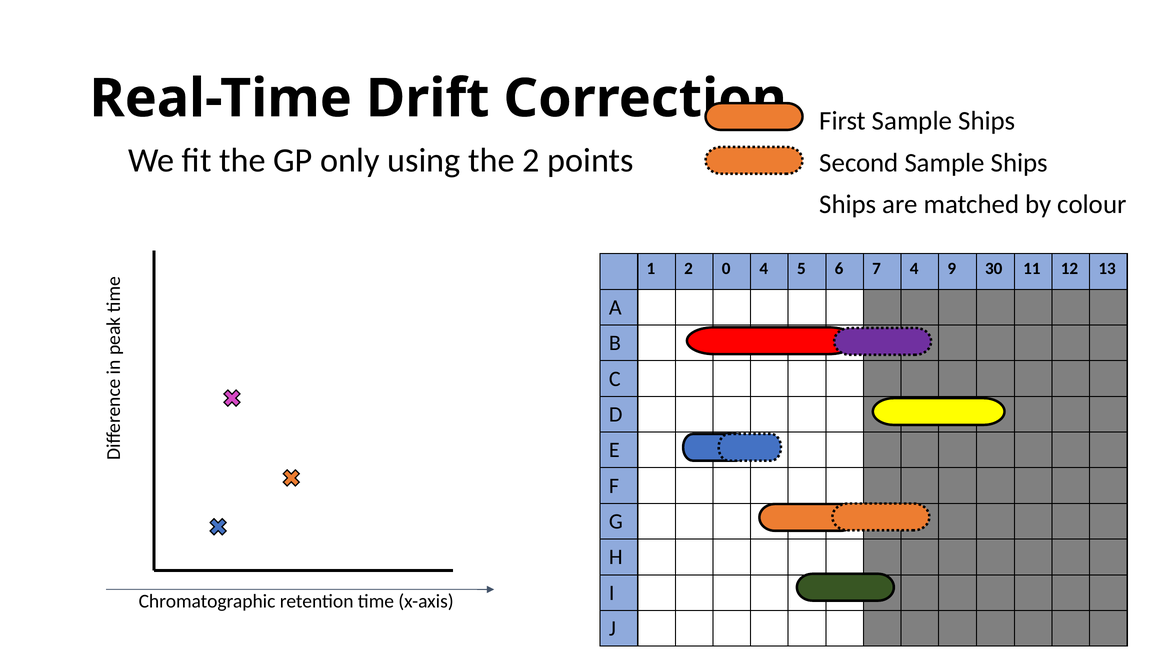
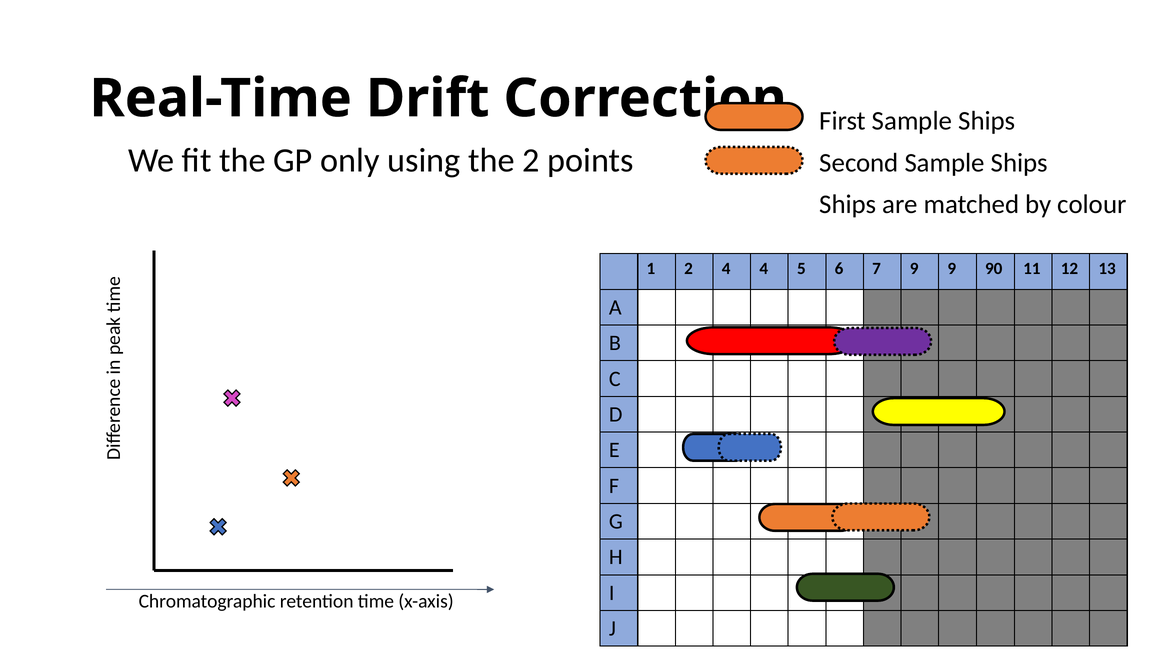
2 0: 0 -> 4
7 4: 4 -> 9
30: 30 -> 90
